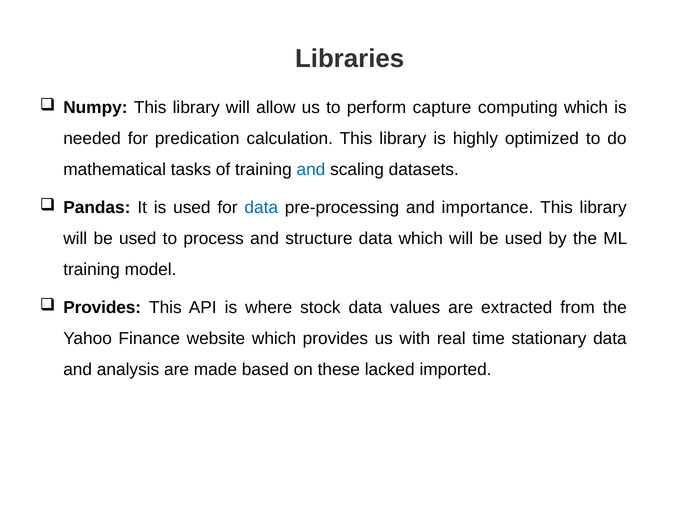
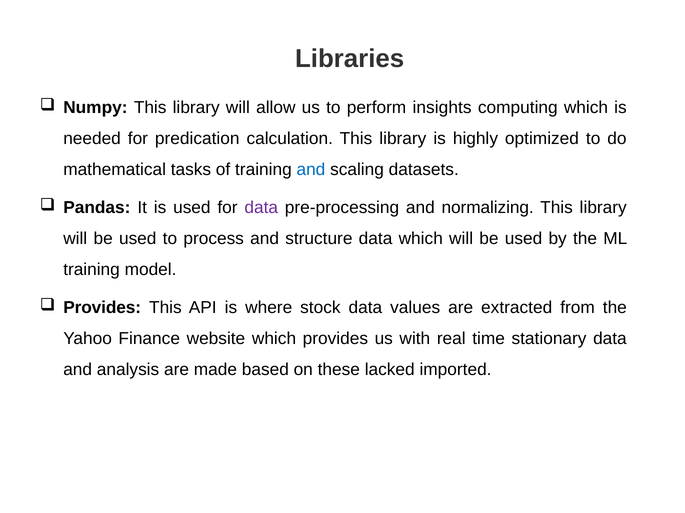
capture: capture -> insights
data at (261, 208) colour: blue -> purple
importance: importance -> normalizing
